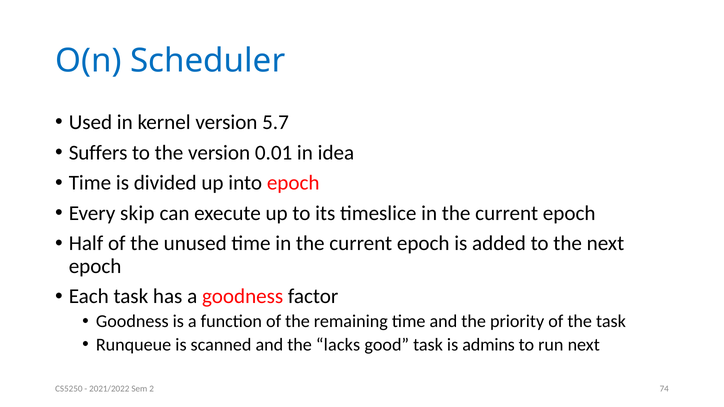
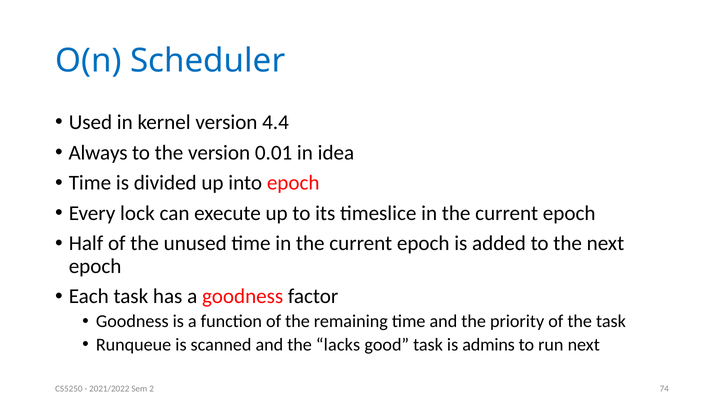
5.7: 5.7 -> 4.4
Suffers: Suffers -> Always
skip: skip -> lock
